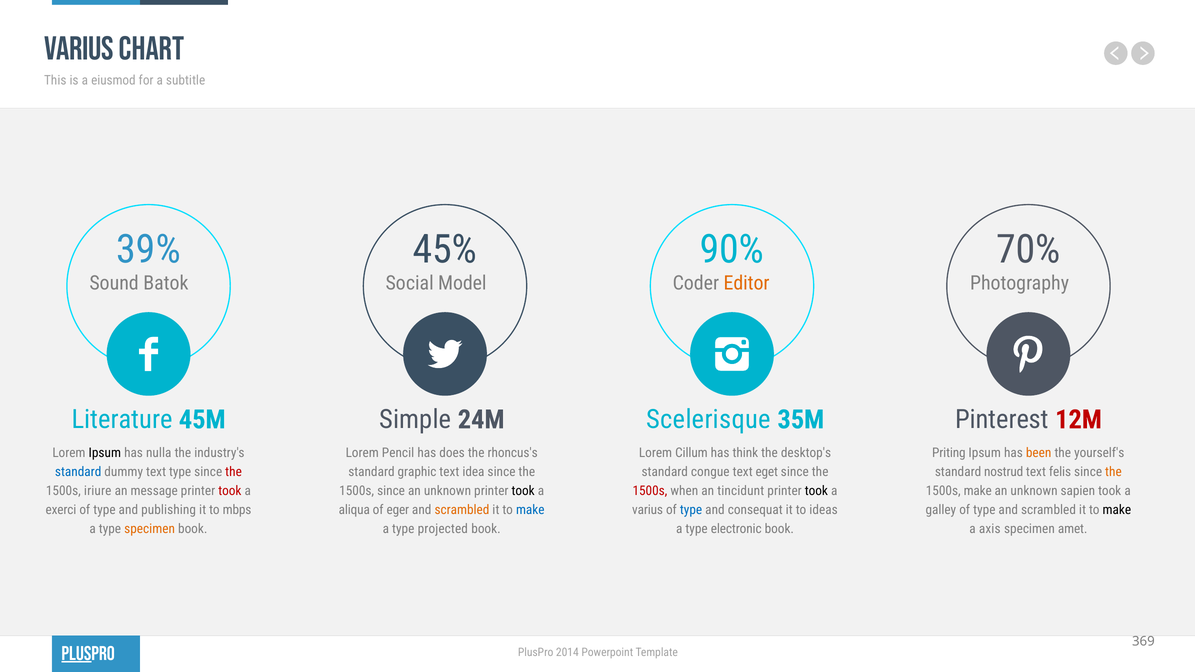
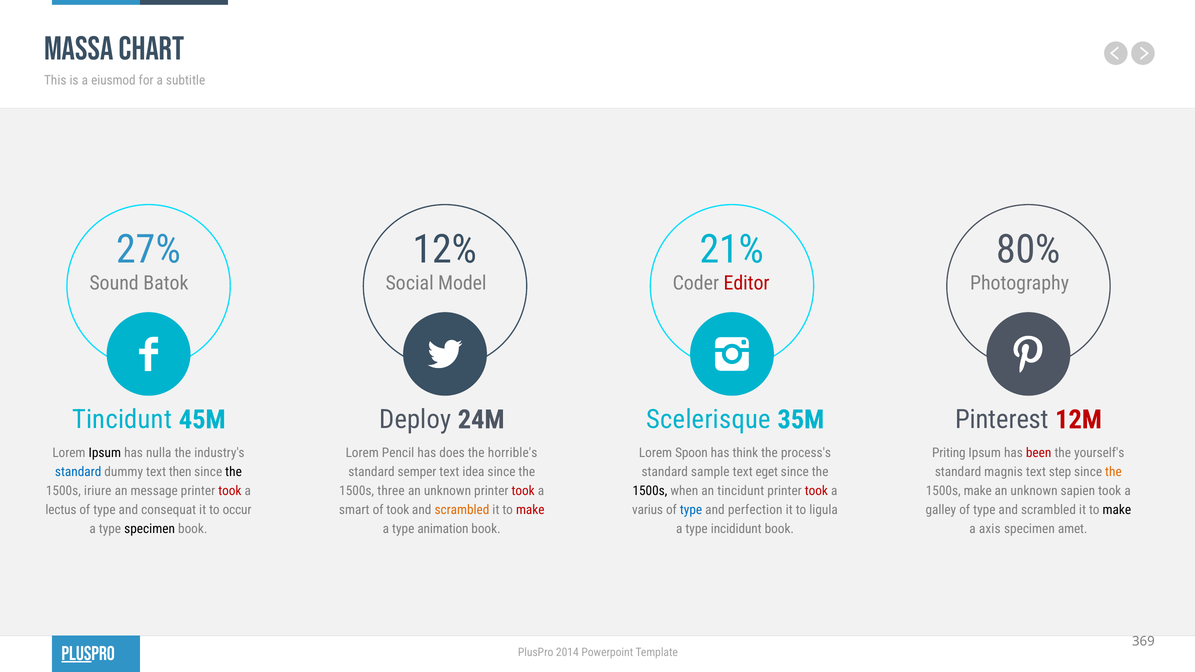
VARIUS at (79, 49): VARIUS -> MASSA
39%: 39% -> 27%
45%: 45% -> 12%
90%: 90% -> 21%
70%: 70% -> 80%
Editor colour: orange -> red
Literature at (122, 420): Literature -> Tincidunt
Simple: Simple -> Deploy
rhoncus's: rhoncus's -> horrible's
Cillum: Cillum -> Spoon
desktop's: desktop's -> process's
been colour: orange -> red
text type: type -> then
the at (234, 472) colour: red -> black
graphic: graphic -> semper
congue: congue -> sample
nostrud: nostrud -> magnis
felis: felis -> step
1500s since: since -> three
took at (523, 491) colour: black -> red
1500s at (650, 491) colour: red -> black
took at (816, 491) colour: black -> red
exerci: exerci -> lectus
publishing: publishing -> consequat
mbps: mbps -> occur
aliqua: aliqua -> smart
of eger: eger -> took
make at (530, 510) colour: blue -> red
consequat: consequat -> perfection
ideas: ideas -> ligula
specimen at (150, 529) colour: orange -> black
projected: projected -> animation
electronic: electronic -> incididunt
